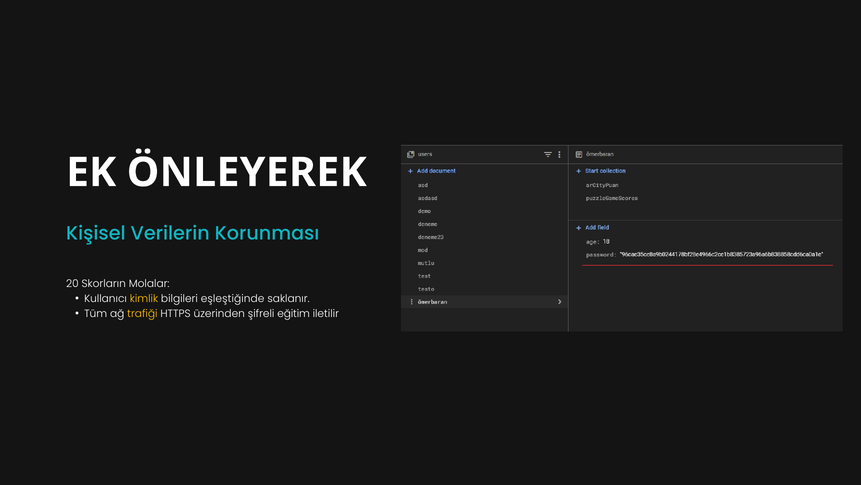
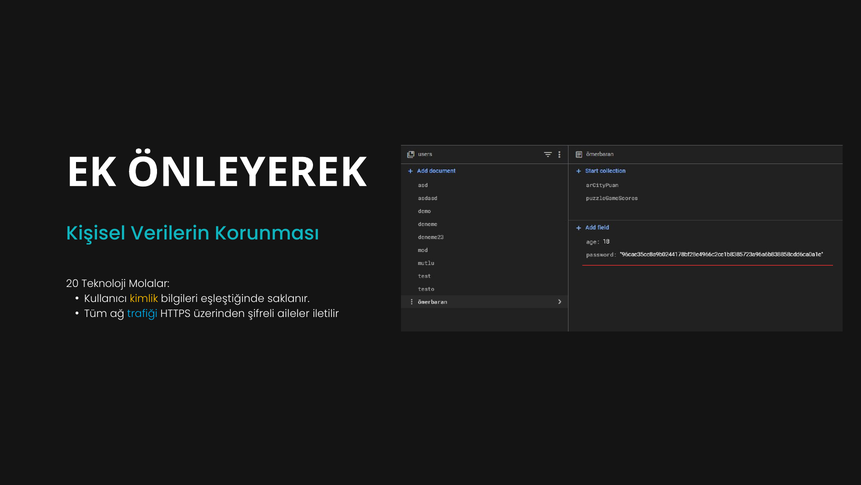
Skorların: Skorların -> Teknoloji
trafiği colour: yellow -> light blue
eğitim: eğitim -> aileler
